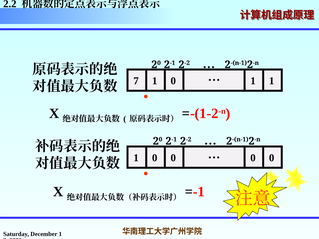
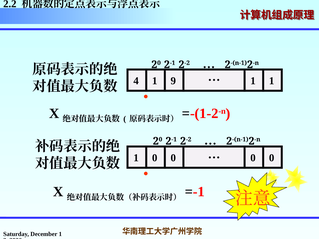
7: 7 -> 4
0 at (173, 81): 0 -> 9
